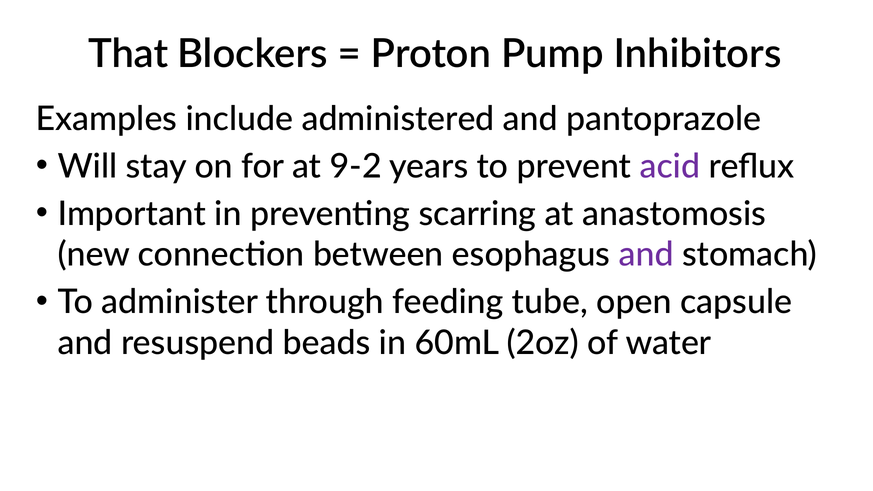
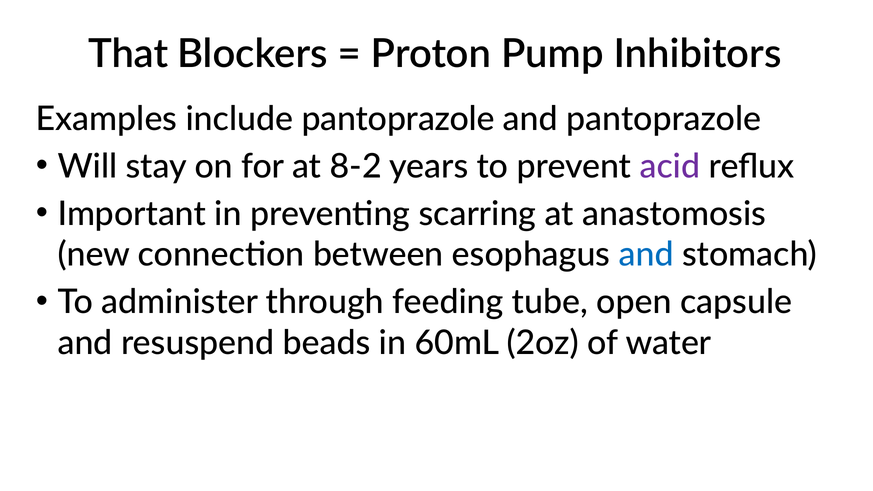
include administered: administered -> pantoprazole
9-2: 9-2 -> 8-2
and at (646, 255) colour: purple -> blue
